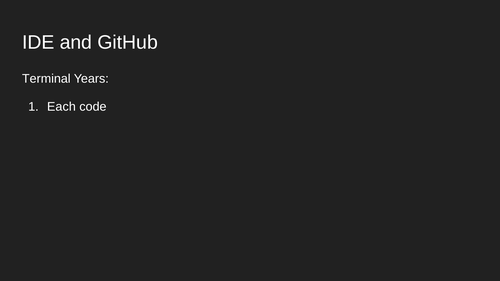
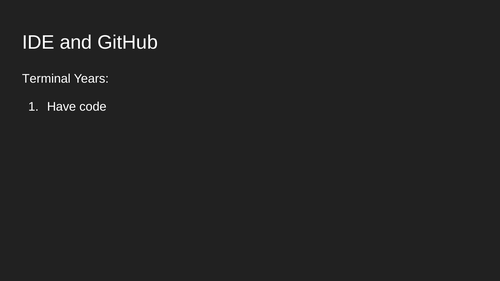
Each: Each -> Have
